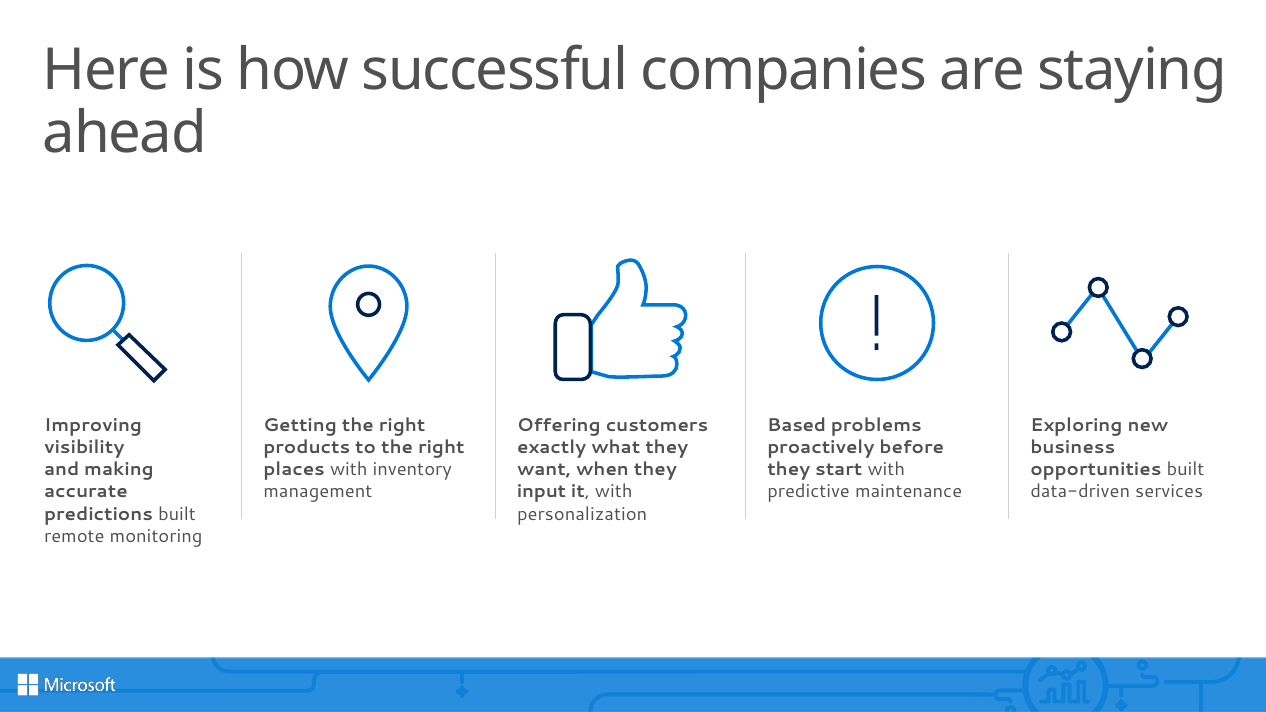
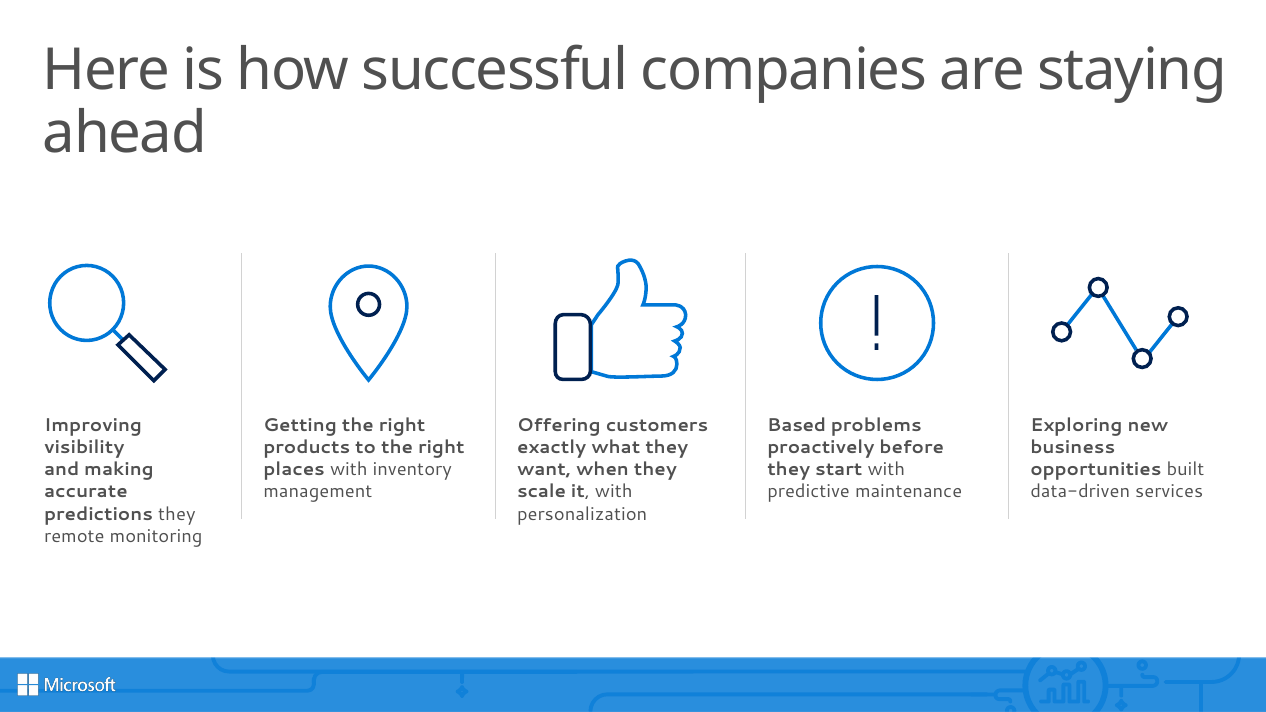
input: input -> scale
predictions built: built -> they
